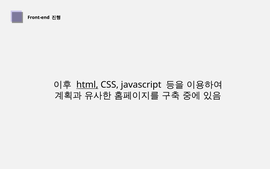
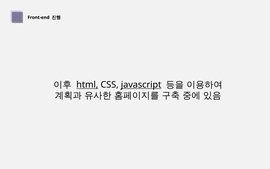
javascript underline: none -> present
